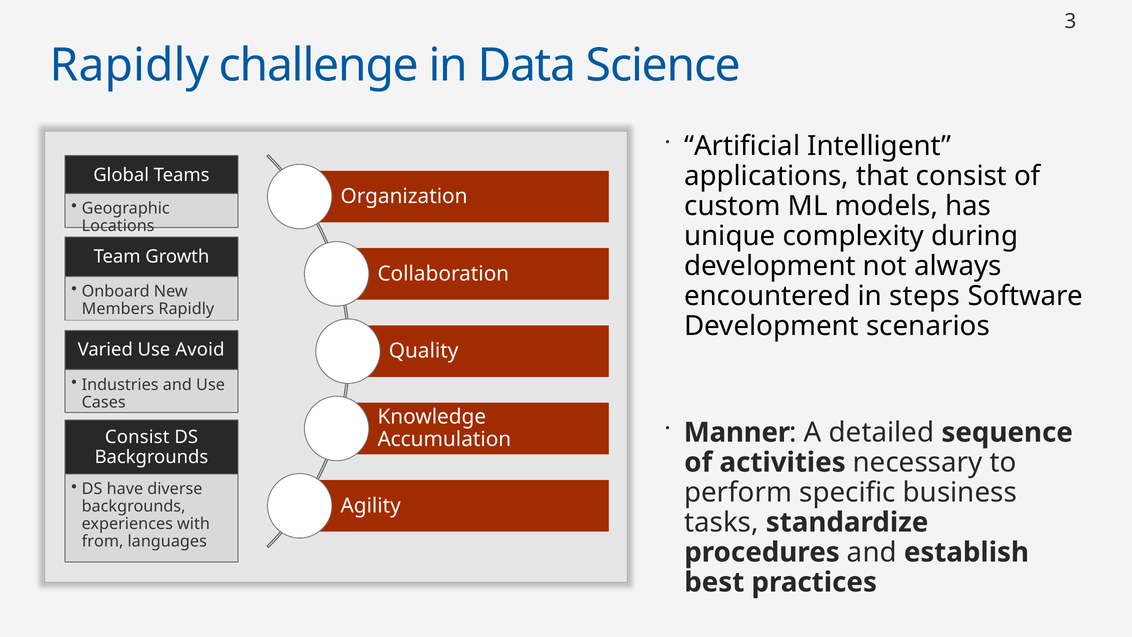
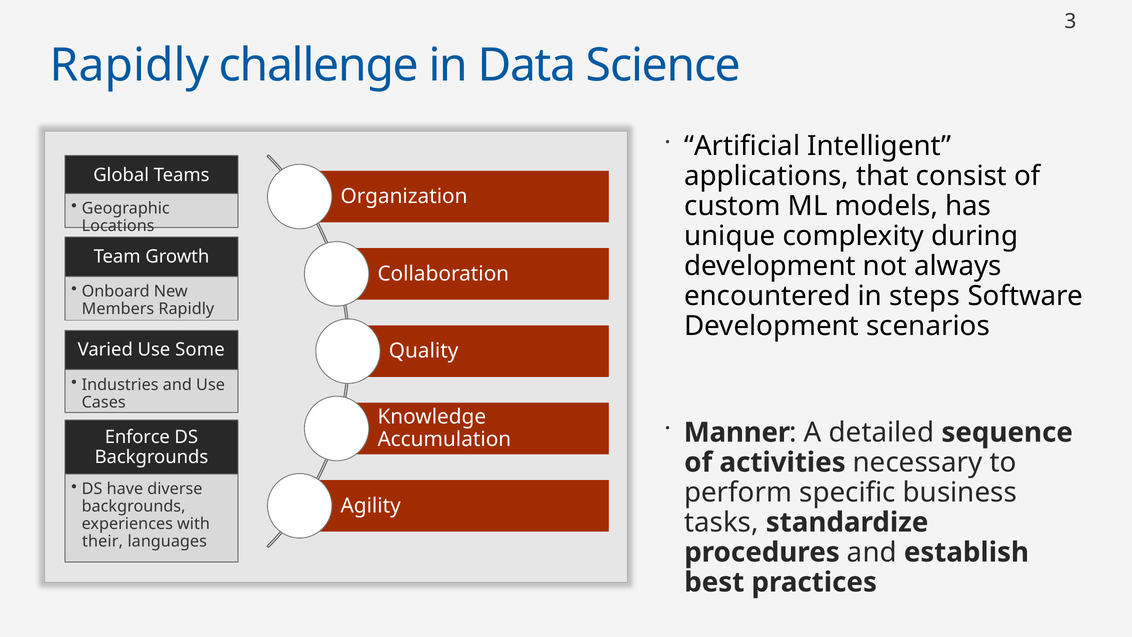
Avoid: Avoid -> Some
Consist at (137, 437): Consist -> Enforce
from: from -> their
